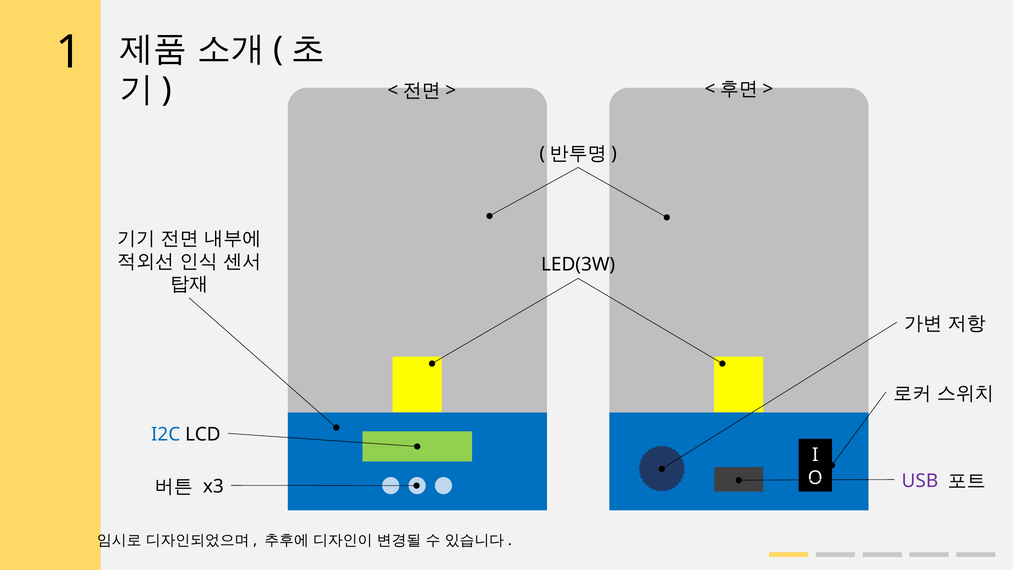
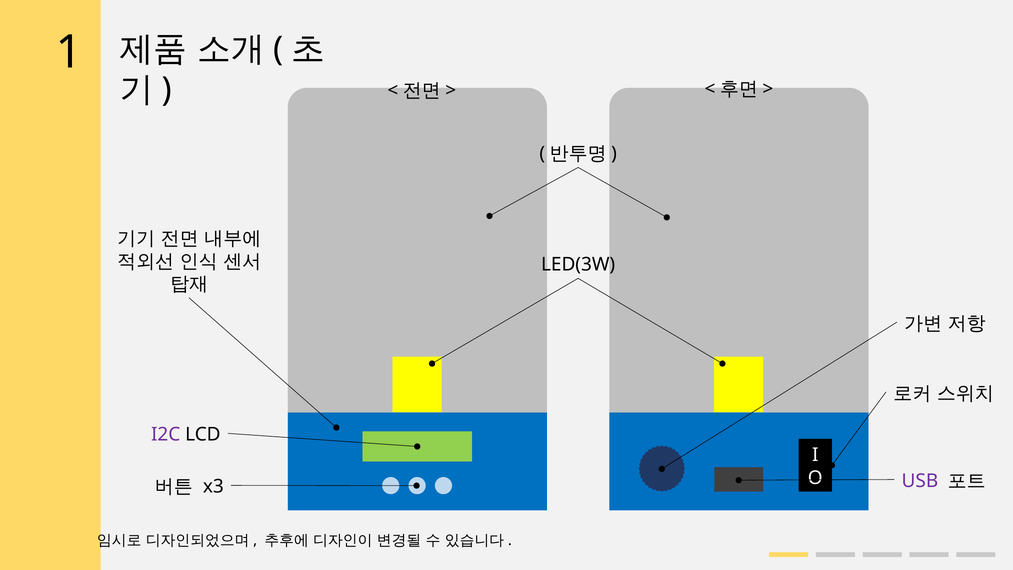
I2C colour: blue -> purple
